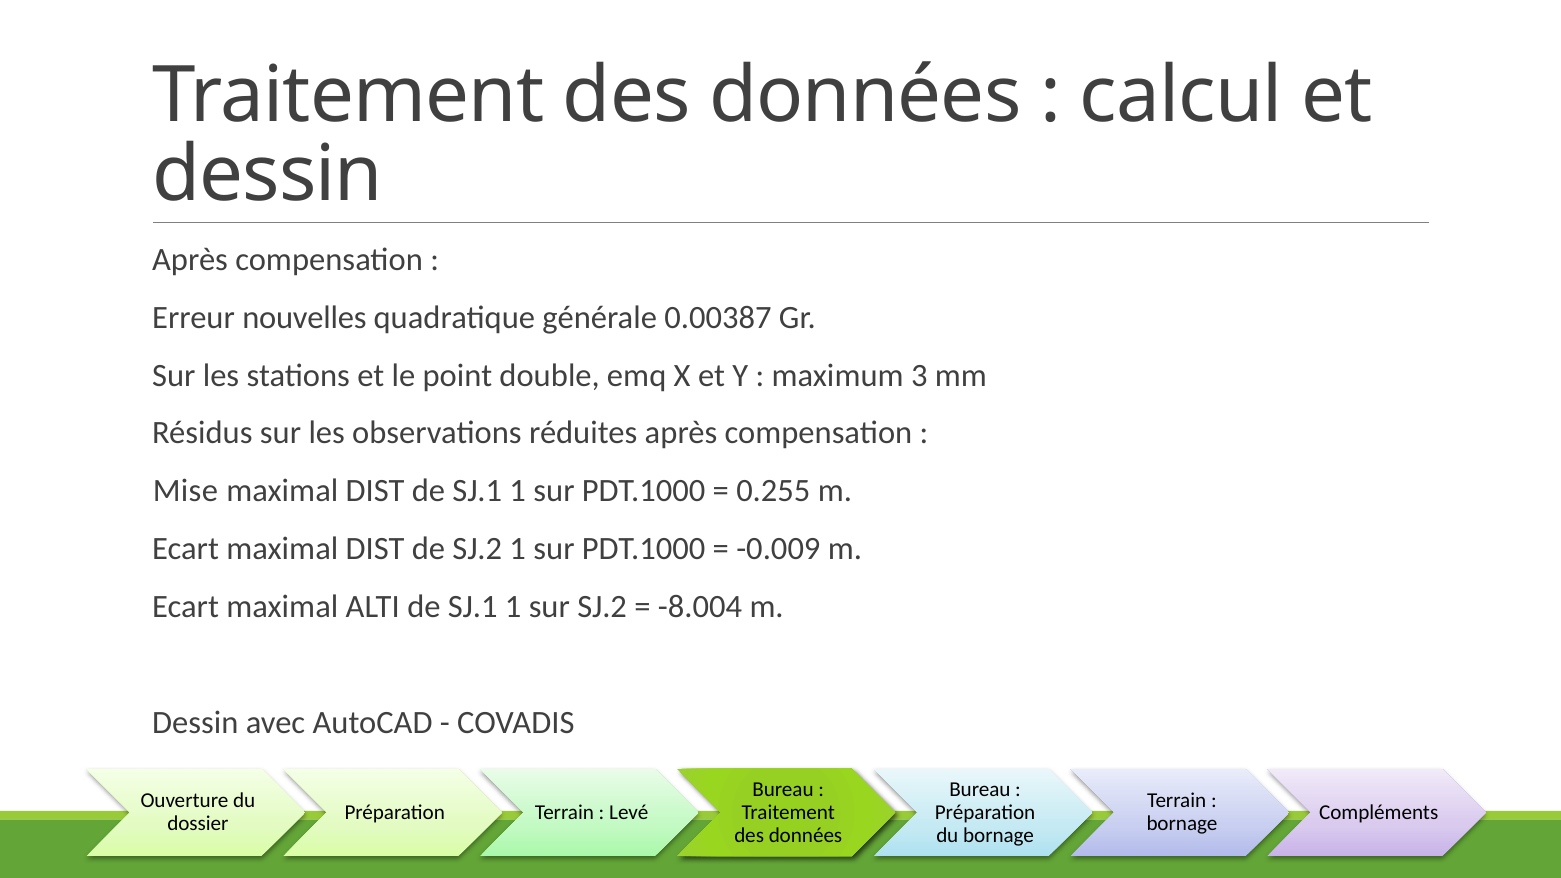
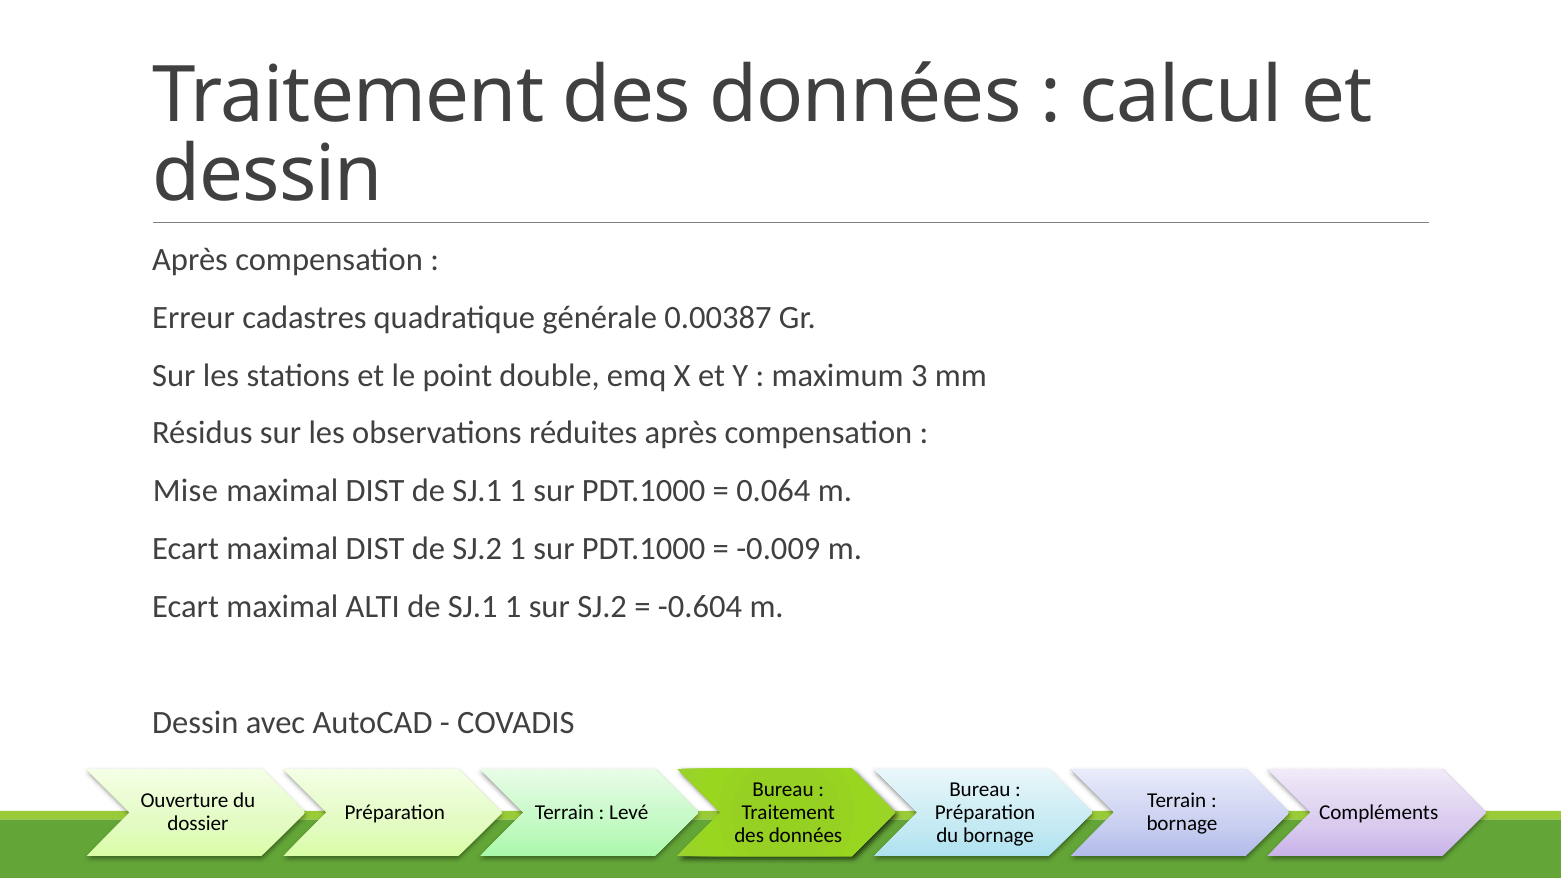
nouvelles: nouvelles -> cadastres
0.255: 0.255 -> 0.064
-8.004: -8.004 -> -0.604
